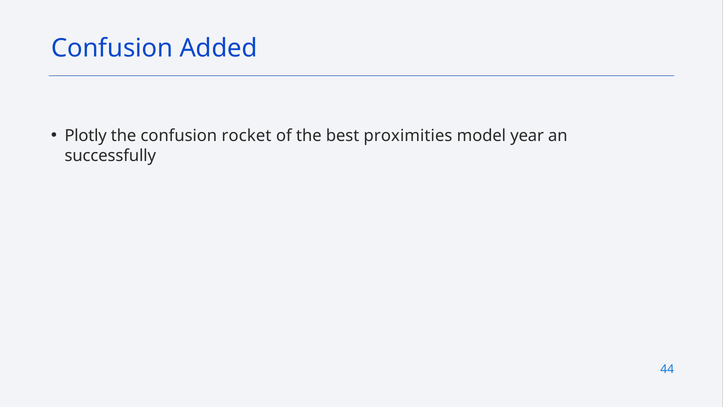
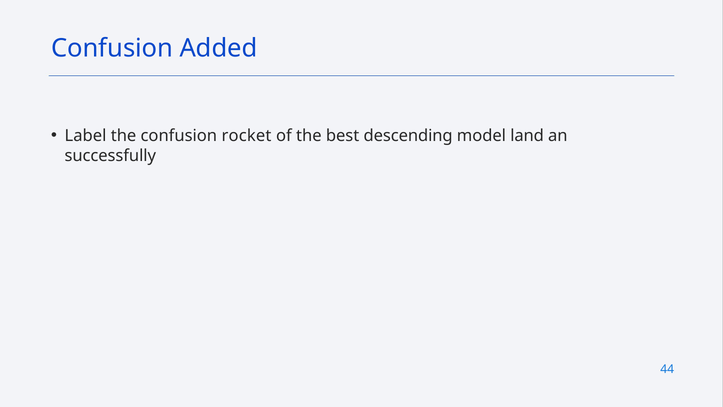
Plotly: Plotly -> Label
proximities: proximities -> descending
year: year -> land
